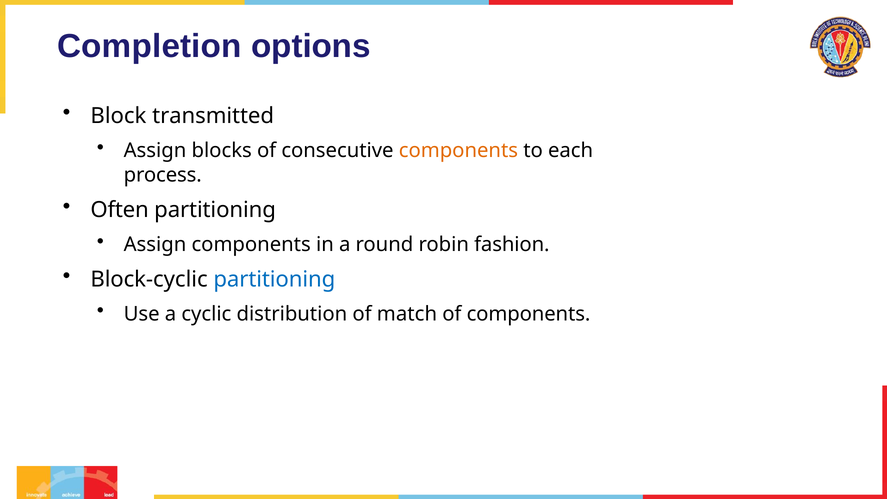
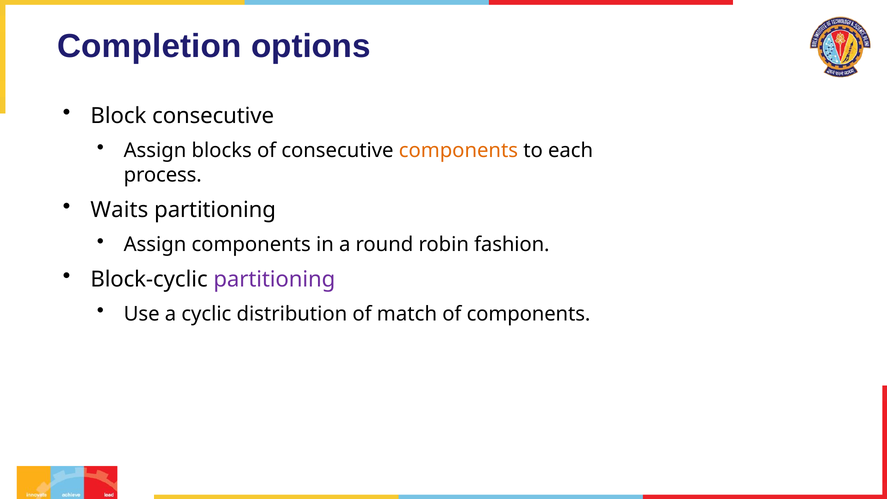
Block transmitted: transmitted -> consecutive
Often: Often -> Waits
partitioning at (274, 279) colour: blue -> purple
